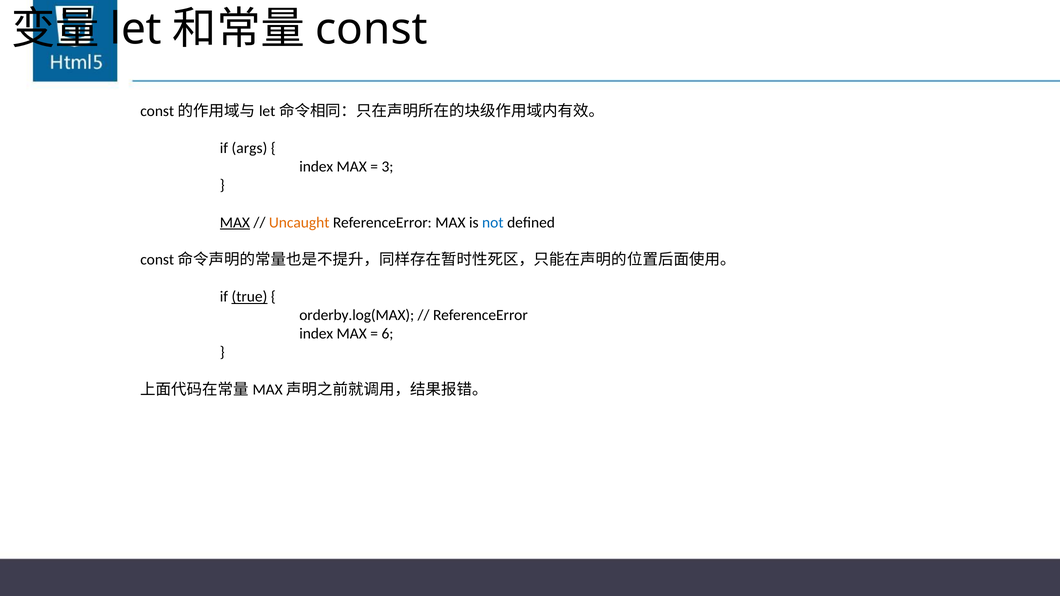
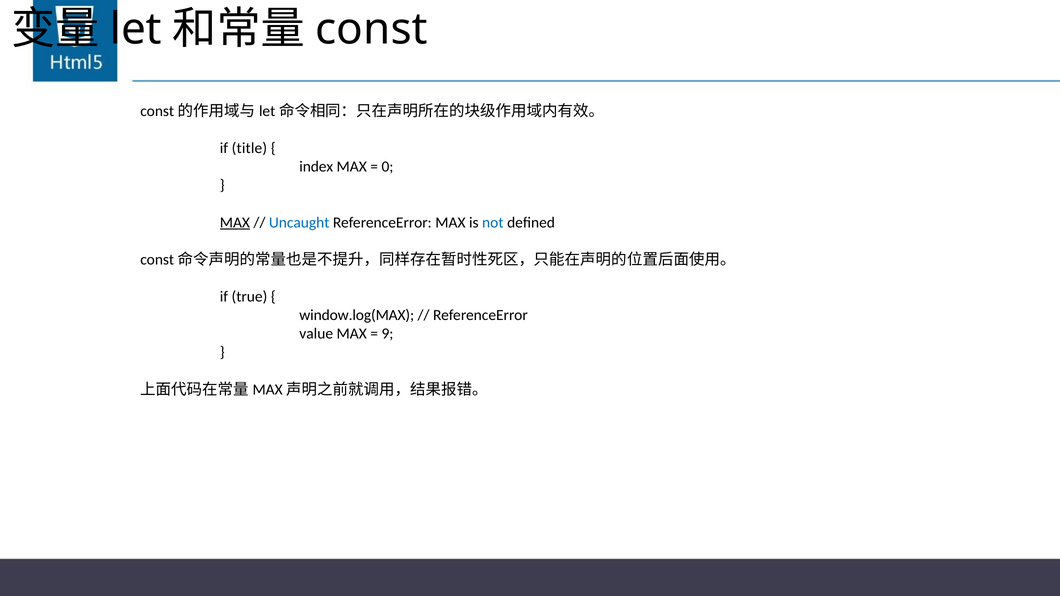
args: args -> title
3: 3 -> 0
Uncaught colour: orange -> blue
true underline: present -> none
orderby.log(MAX: orderby.log(MAX -> window.log(MAX
index at (316, 334): index -> value
6: 6 -> 9
